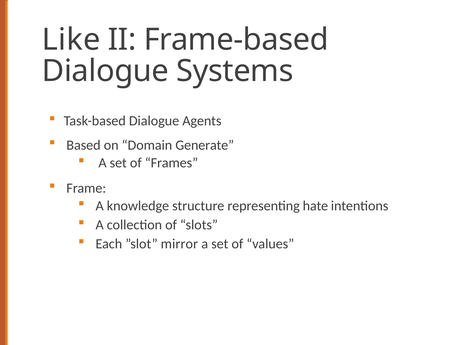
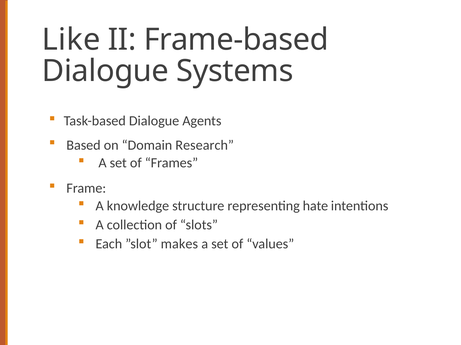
Generate: Generate -> Research
mirror: mirror -> makes
